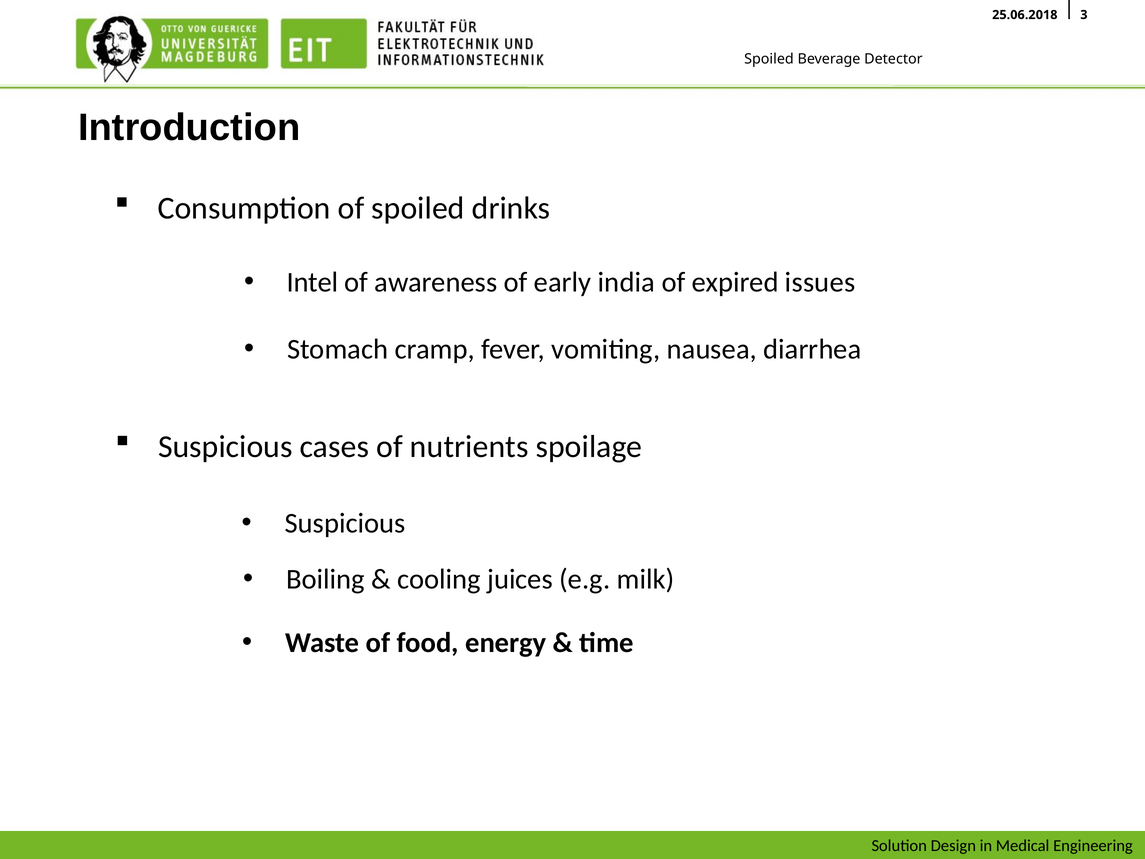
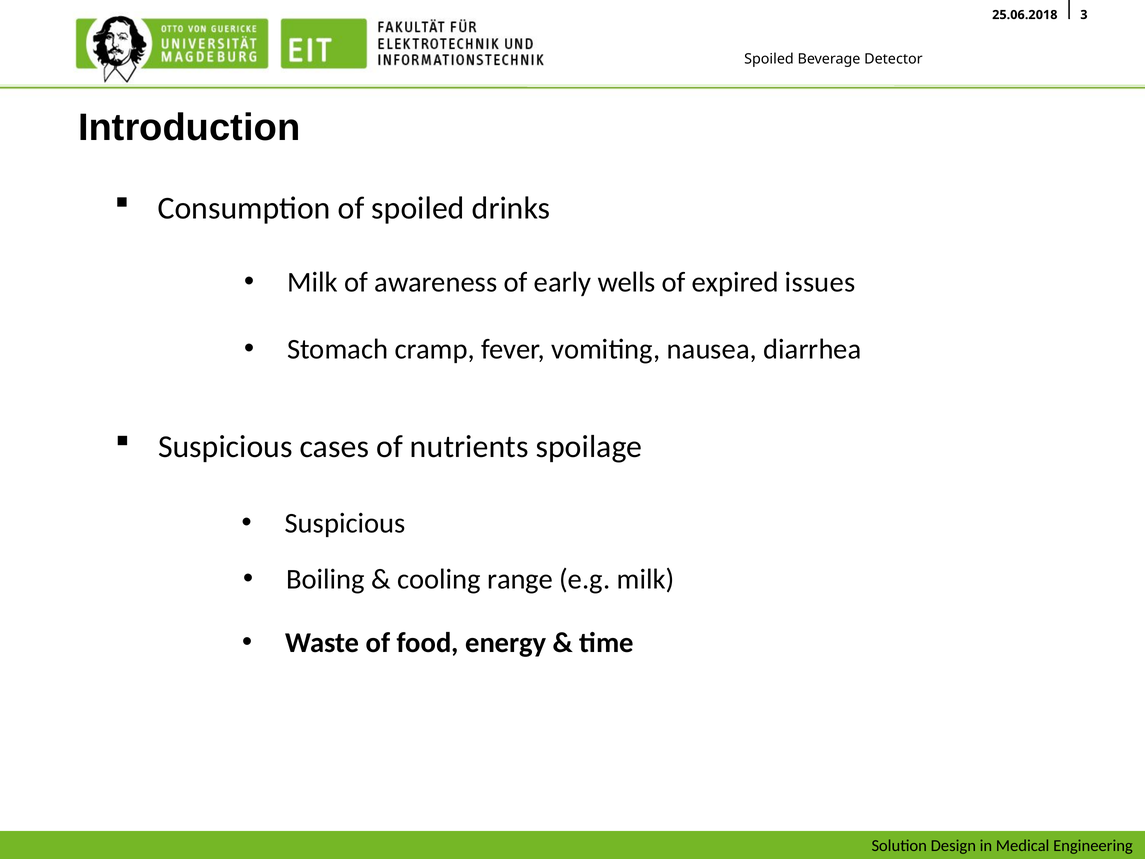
Intel at (313, 282): Intel -> Milk
india: india -> wells
juices: juices -> range
